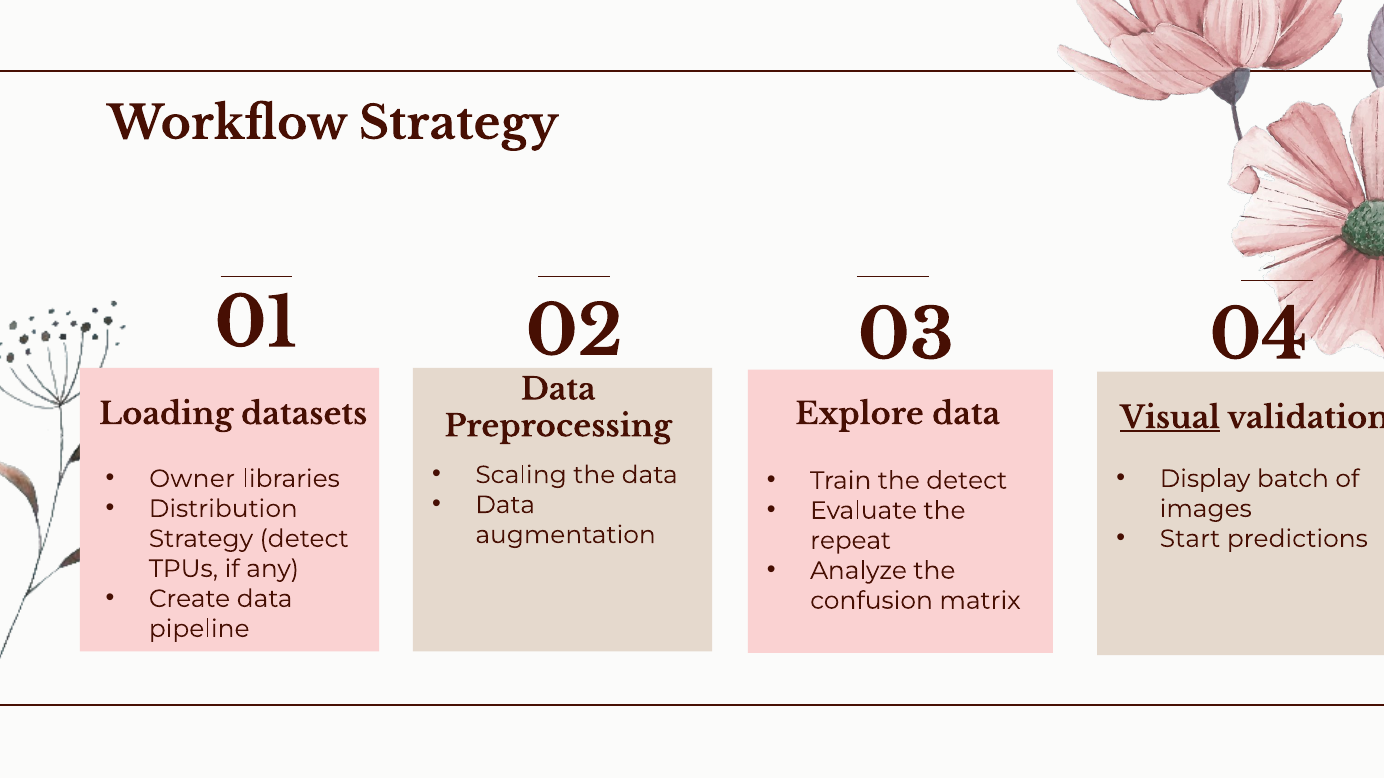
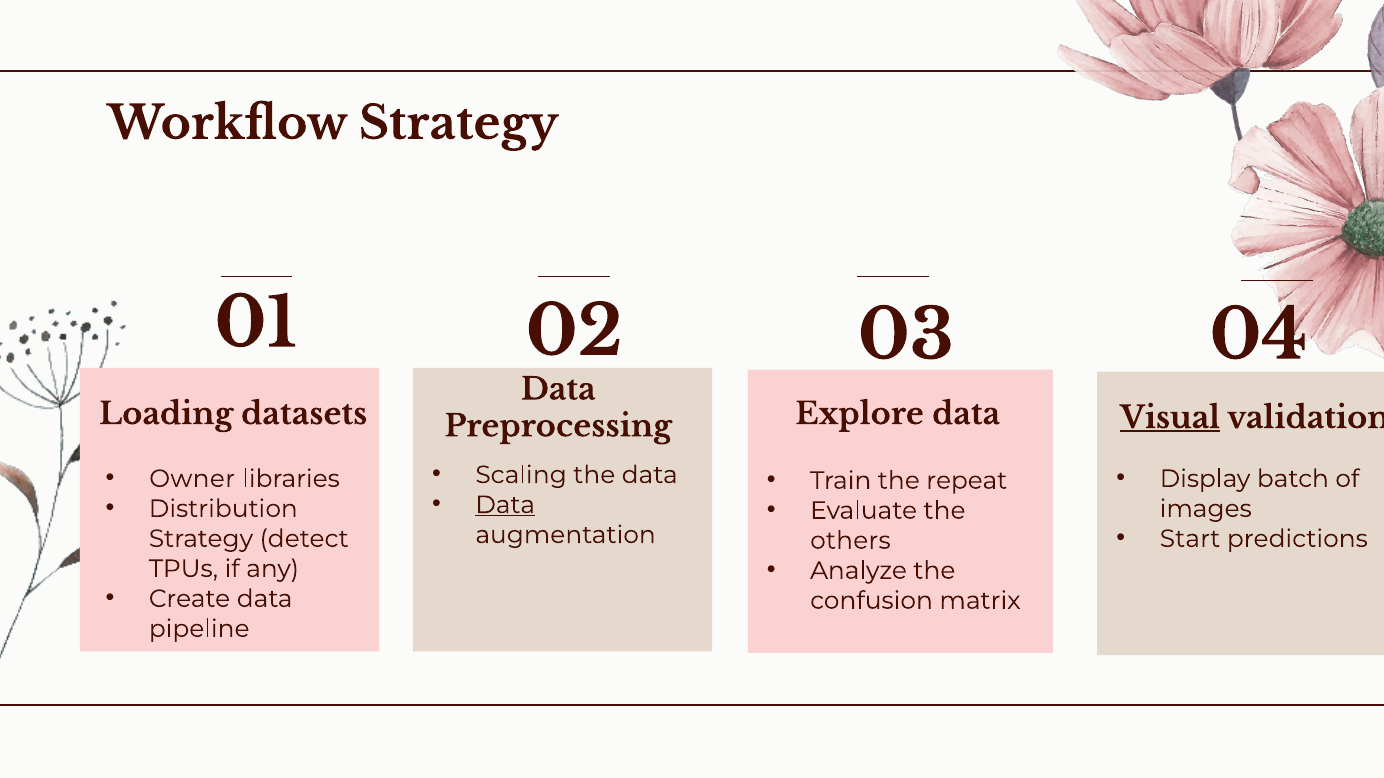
the detect: detect -> repeat
Data at (505, 505) underline: none -> present
repeat: repeat -> others
